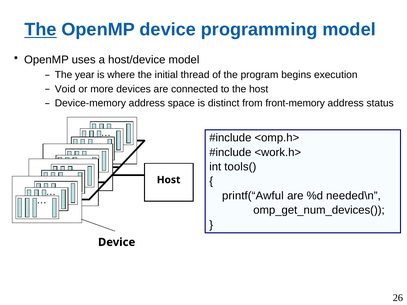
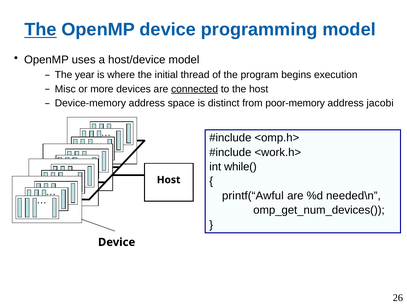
Void: Void -> Misc
connected underline: none -> present
front-memory: front-memory -> poor-memory
status: status -> jacobi
tools(: tools( -> while(
